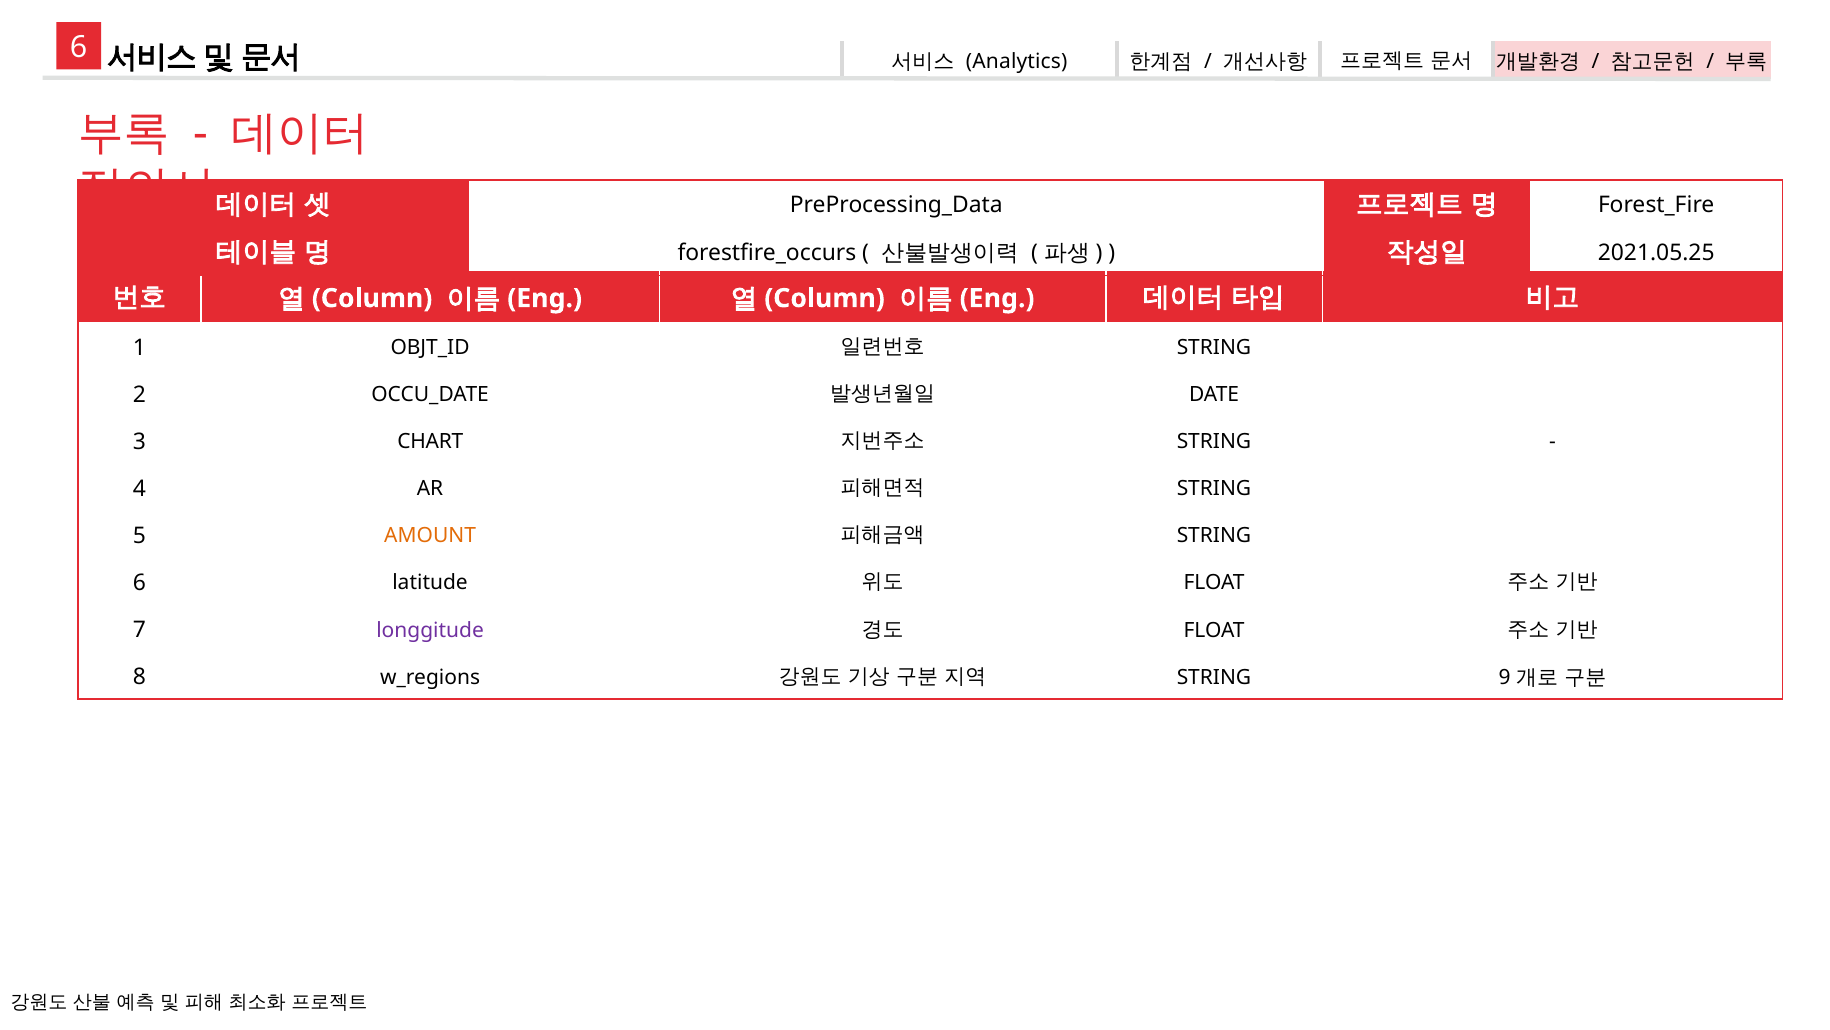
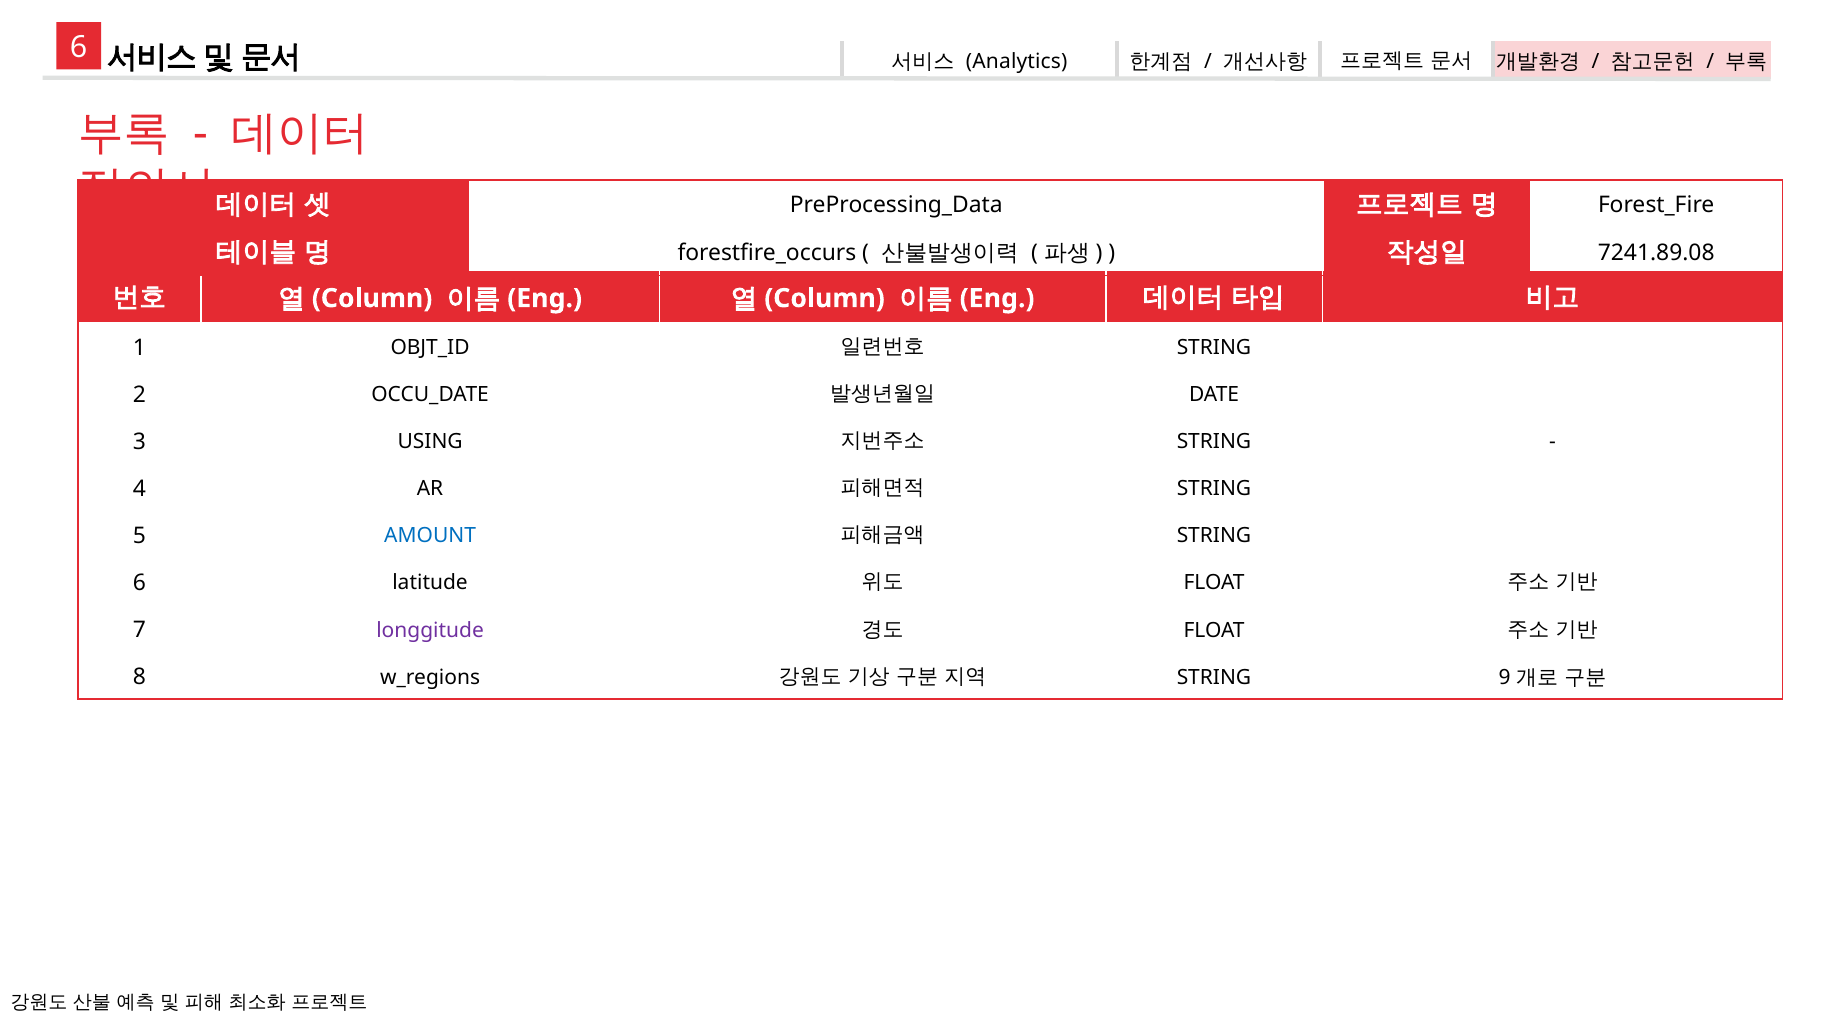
2021.05.25: 2021.05.25 -> 7241.89.08
CHART: CHART -> USING
AMOUNT colour: orange -> blue
